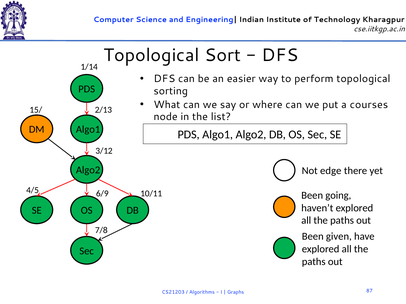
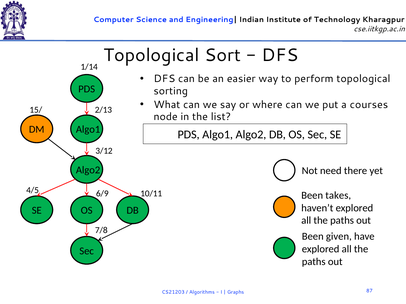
edge: edge -> need
going: going -> takes
